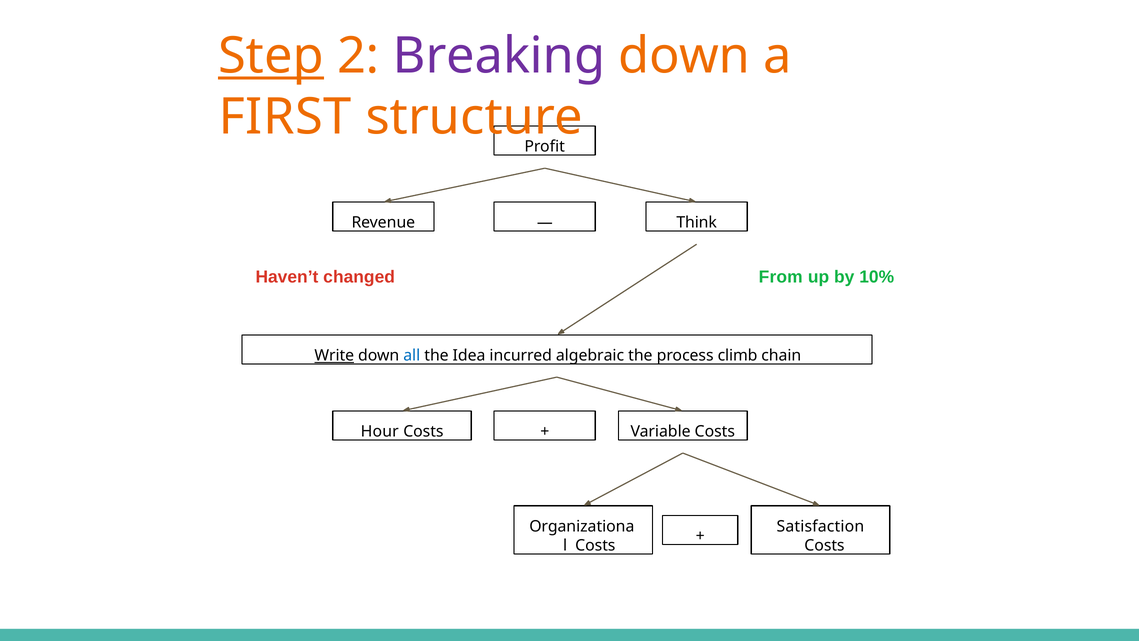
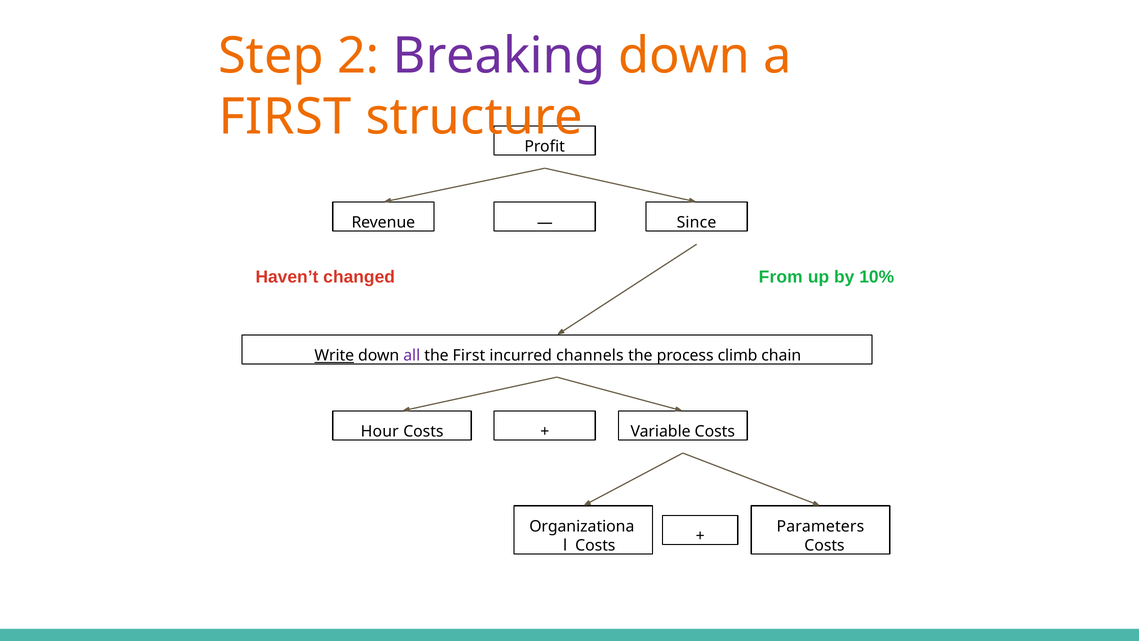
Step underline: present -> none
Think: Think -> Since
all colour: blue -> purple
the Idea: Idea -> First
algebraic: algebraic -> channels
Satisfaction: Satisfaction -> Parameters
